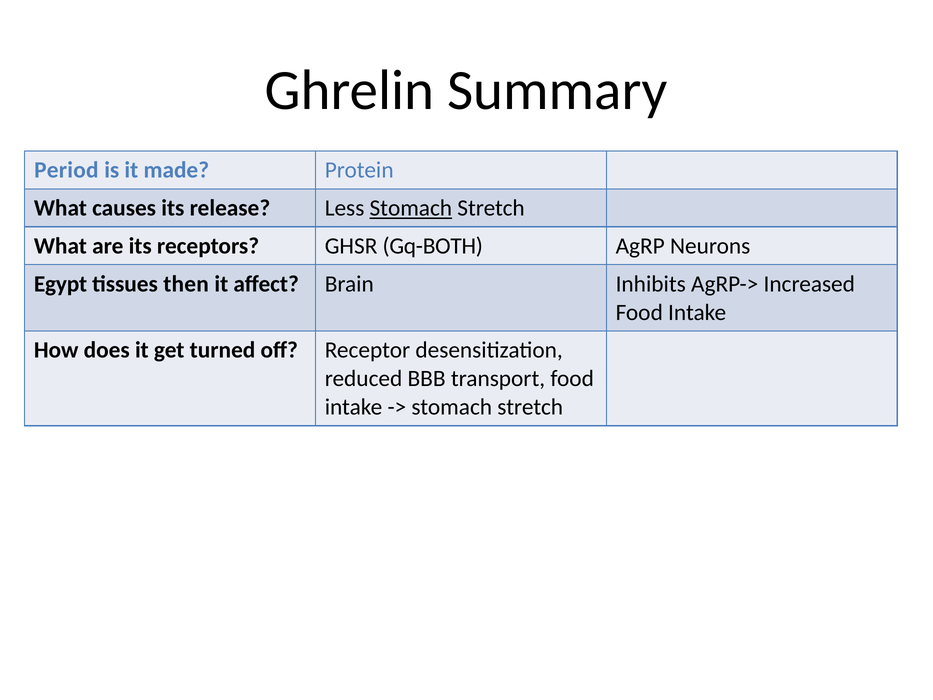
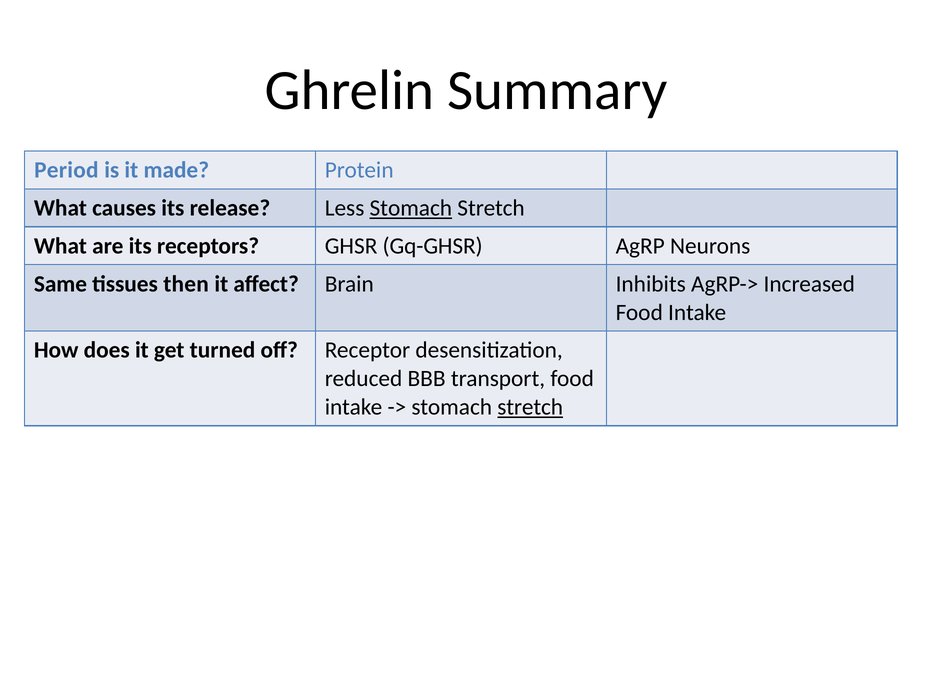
Gq-BOTH: Gq-BOTH -> Gq-GHSR
Egypt: Egypt -> Same
stretch at (530, 407) underline: none -> present
